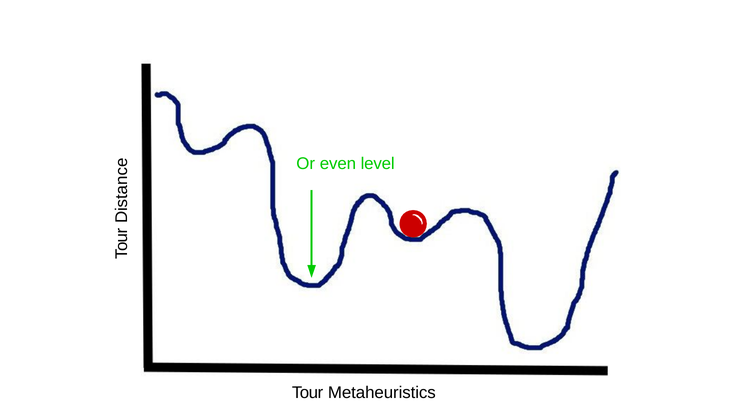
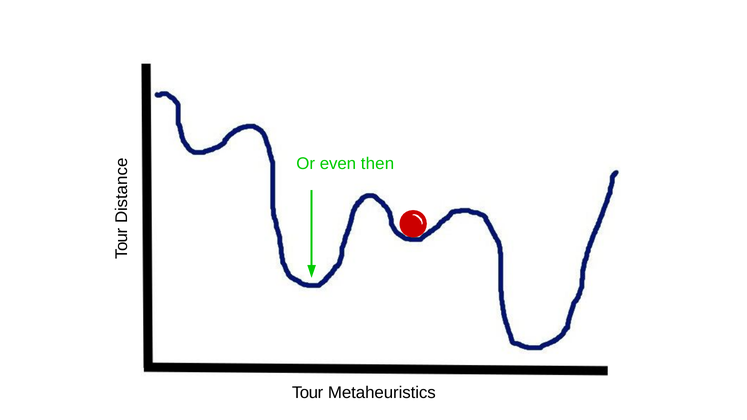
level: level -> then
